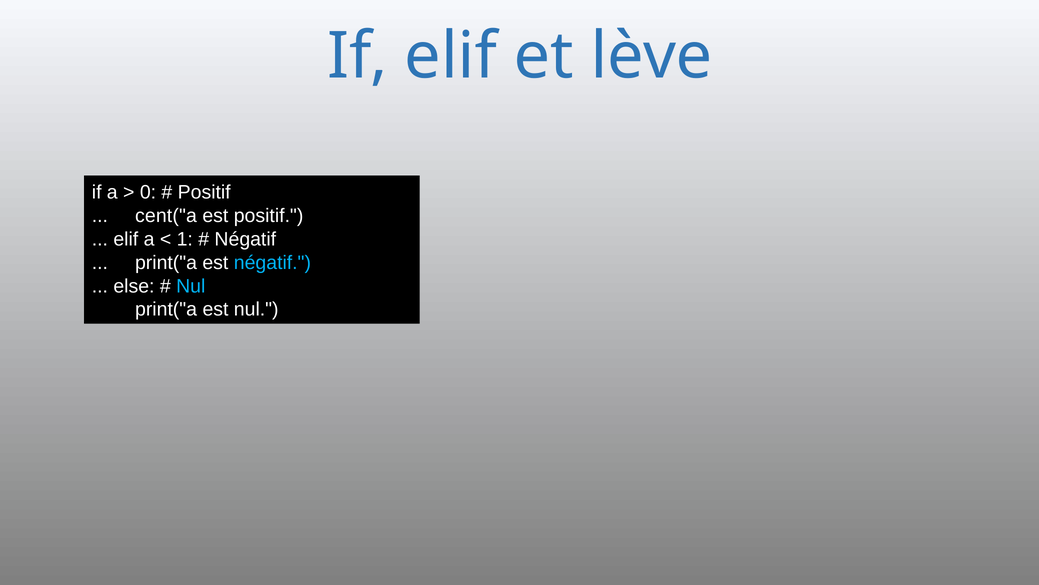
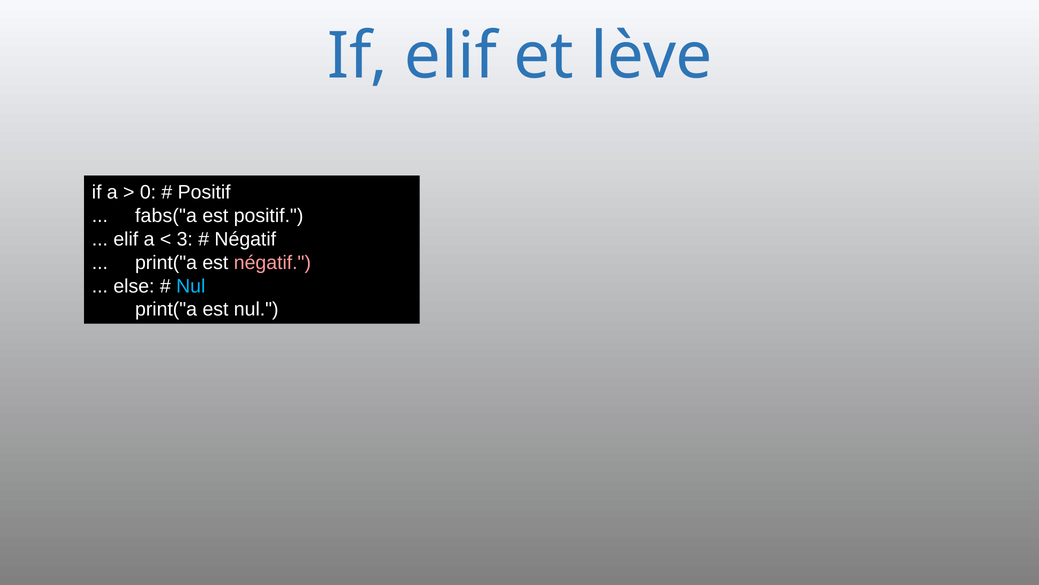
cent("a: cent("a -> fabs("a
1: 1 -> 3
négatif at (272, 262) colour: light blue -> pink
